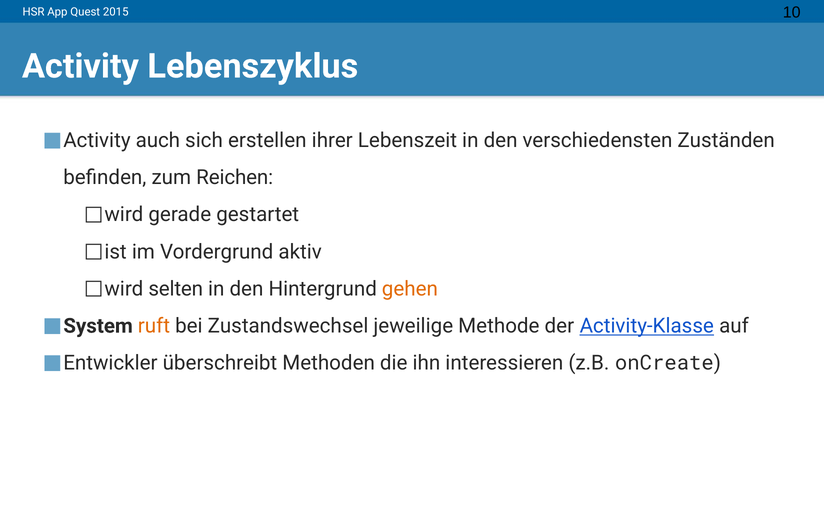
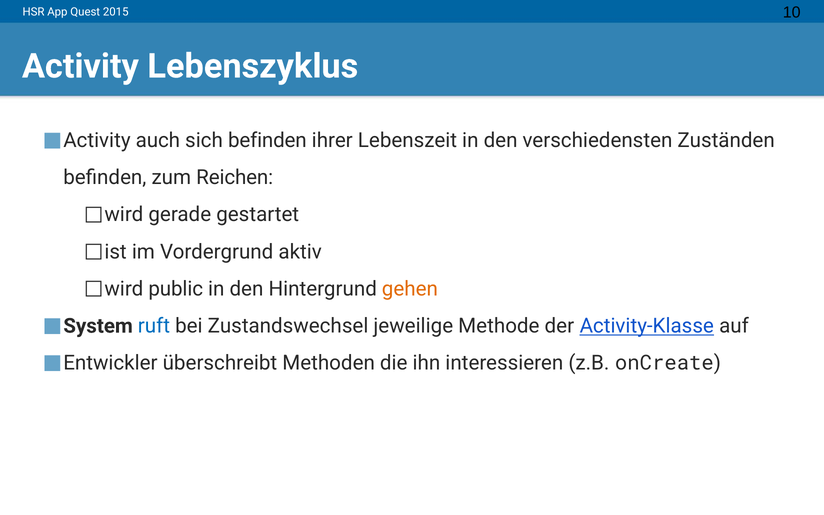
sich erstellen: erstellen -> befinden
selten: selten -> public
ruft colour: orange -> blue
